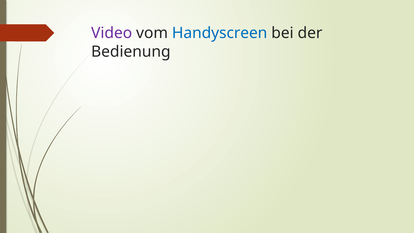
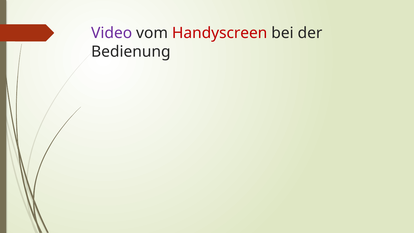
Handyscreen colour: blue -> red
